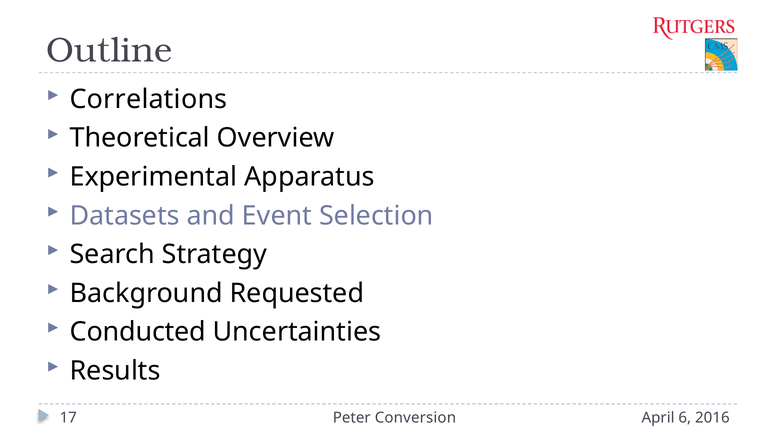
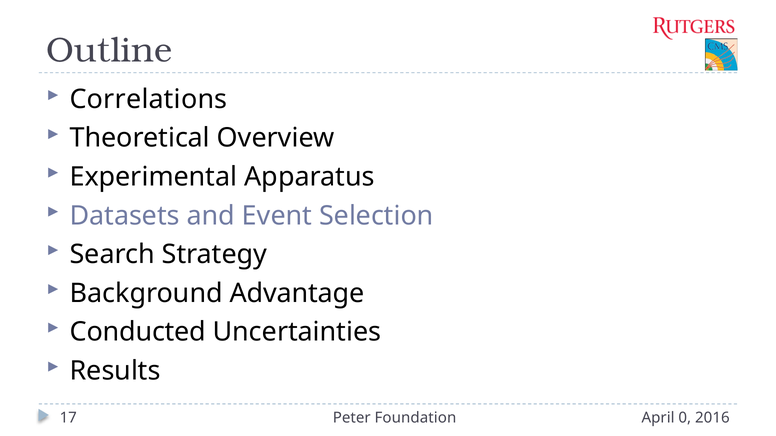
Requested: Requested -> Advantage
Conversion: Conversion -> Foundation
6: 6 -> 0
